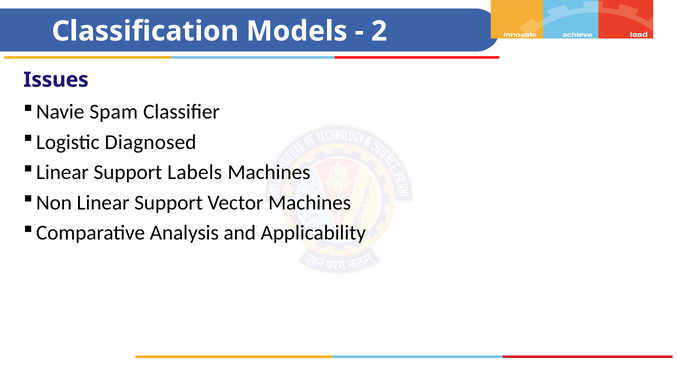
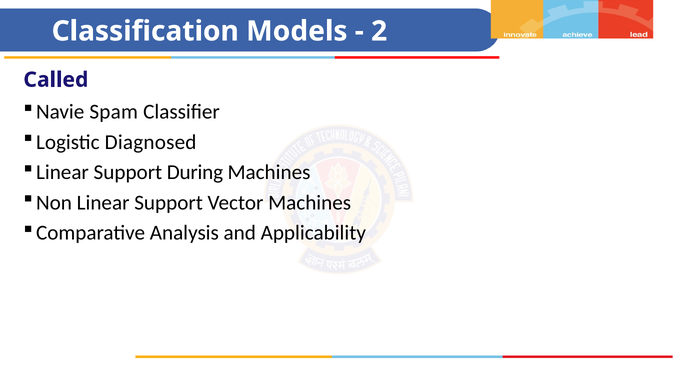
Issues: Issues -> Called
Labels: Labels -> During
